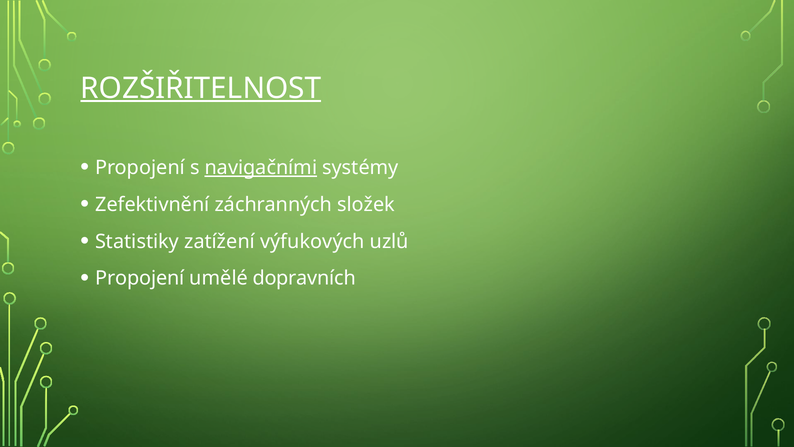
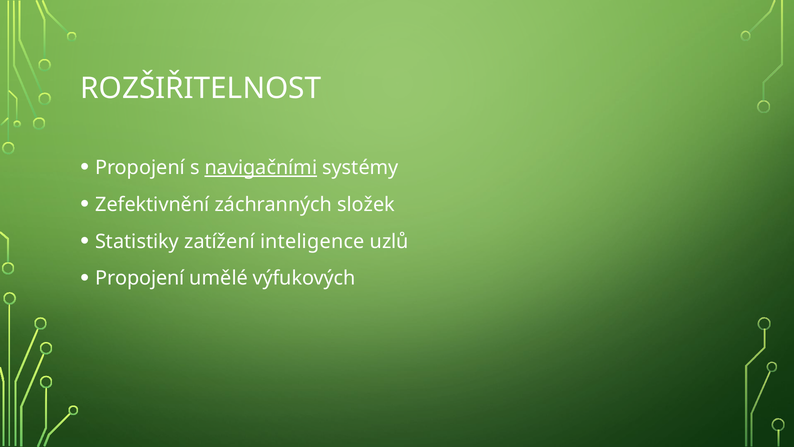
ROZŠIŘITELNOST underline: present -> none
výfukových: výfukových -> inteligence
dopravních: dopravních -> výfukových
